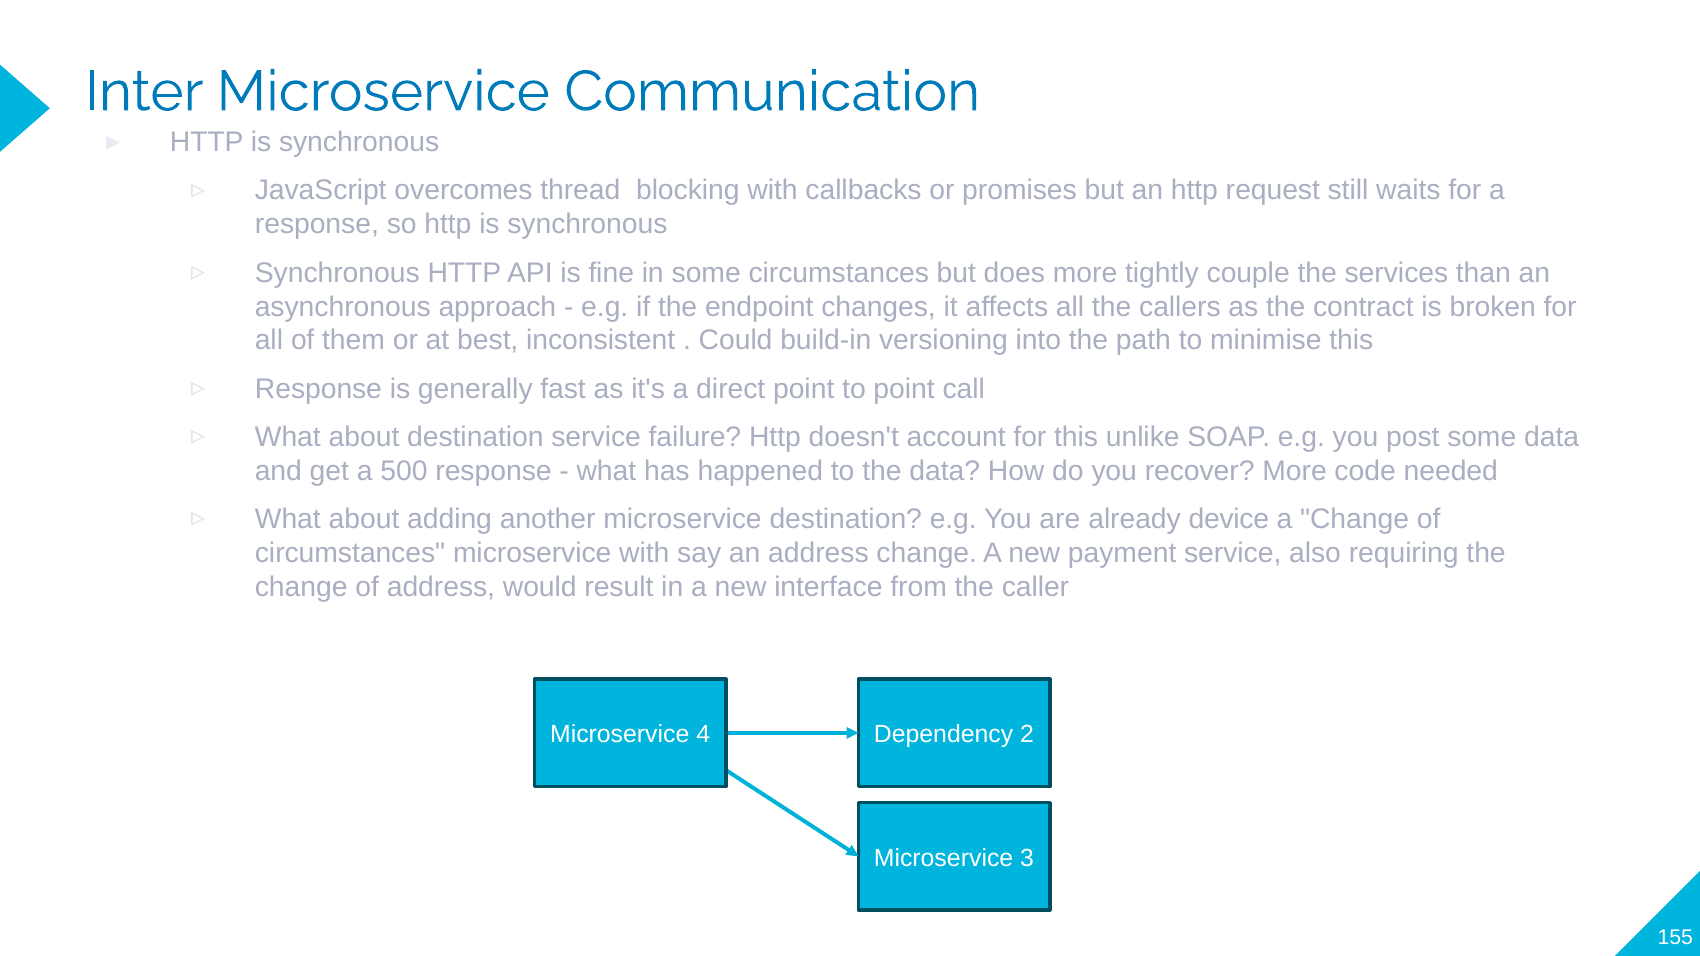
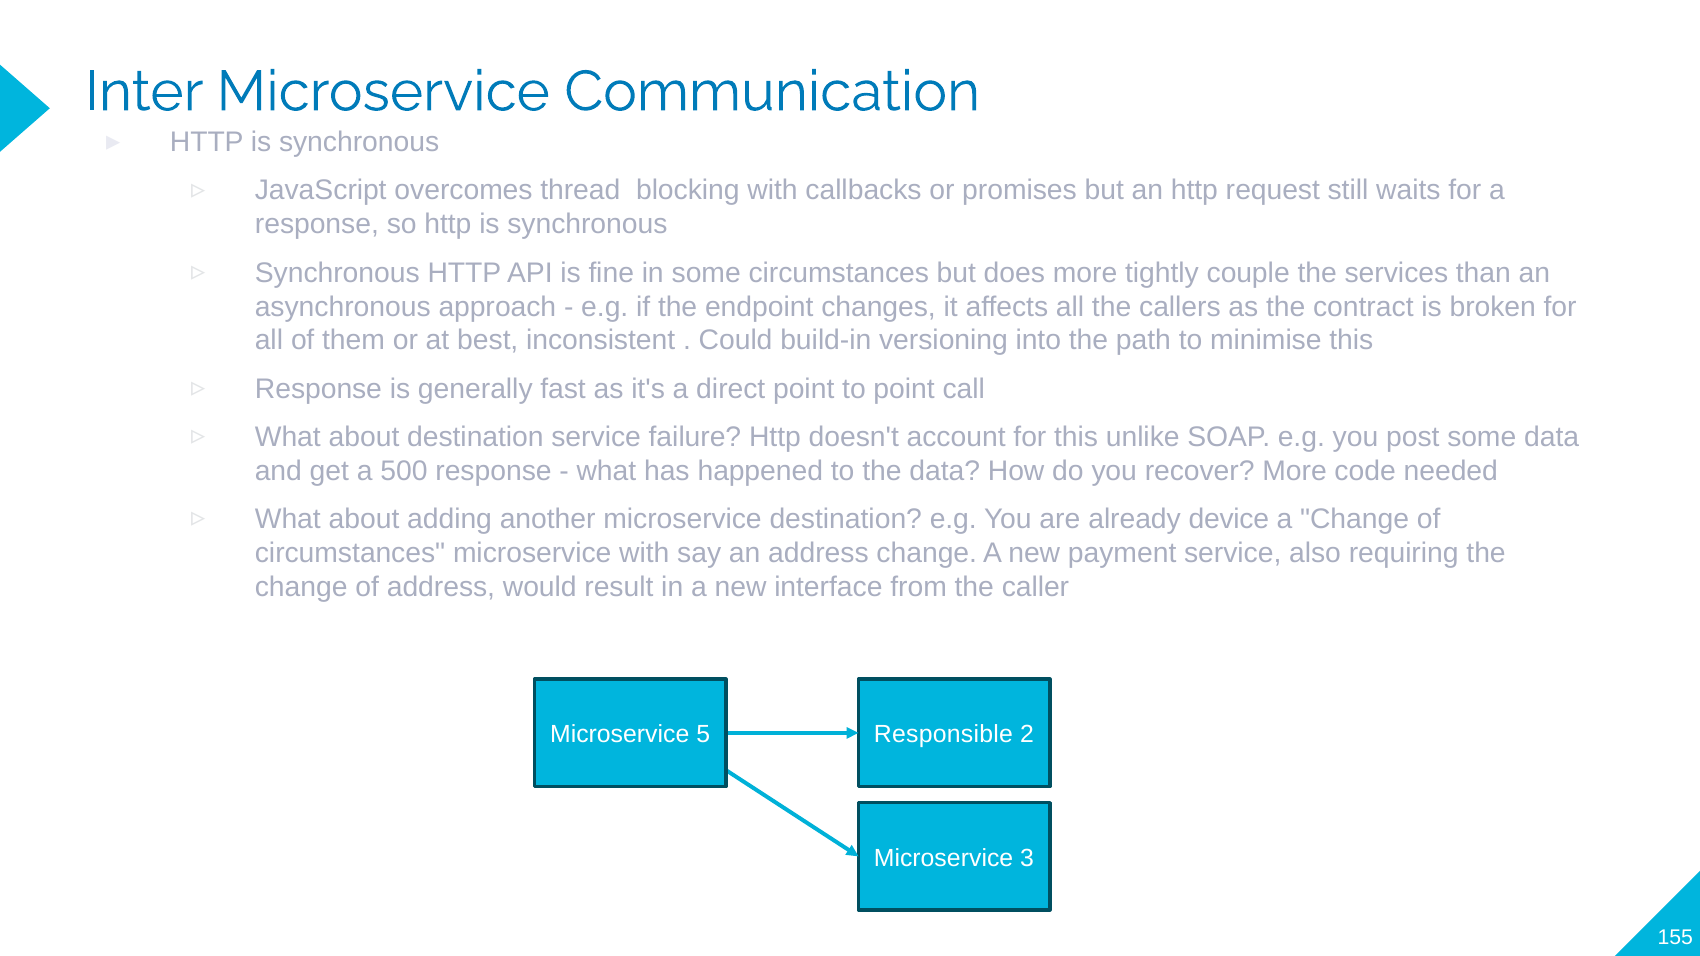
4: 4 -> 5
Dependency: Dependency -> Responsible
